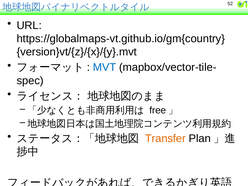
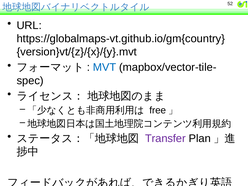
Transfer colour: orange -> purple
